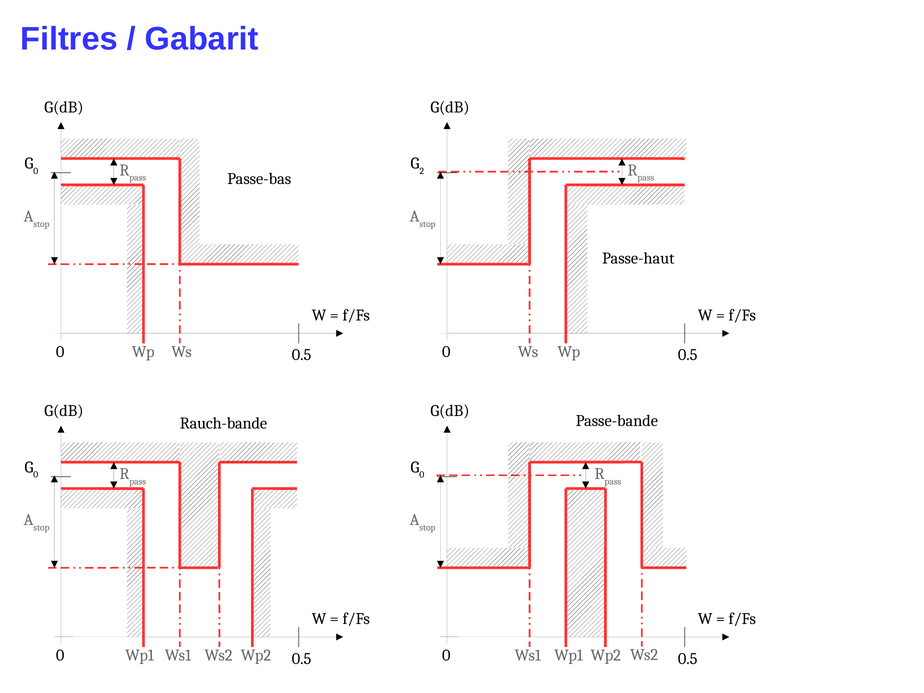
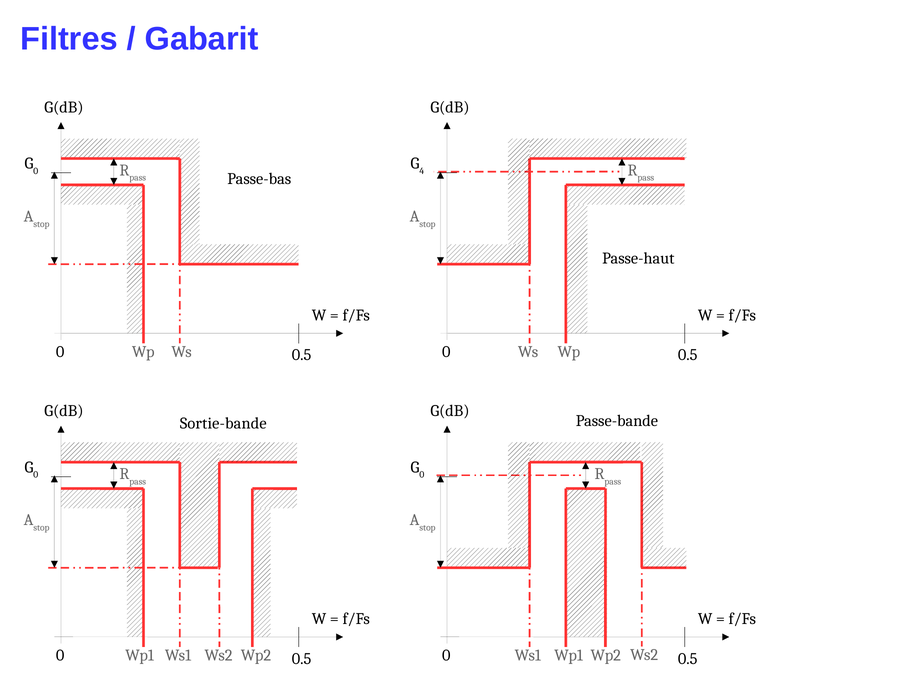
2: 2 -> 4
Rauch-bande: Rauch-bande -> Sortie-bande
